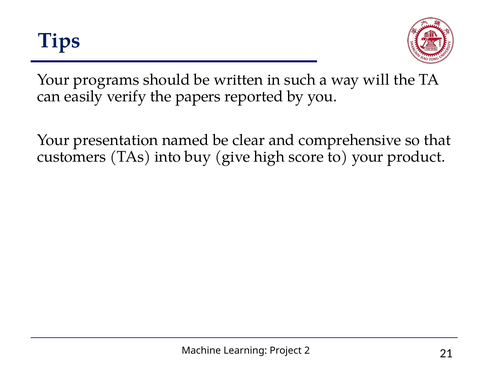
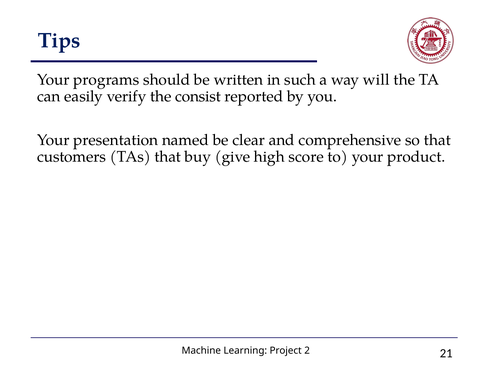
papers: papers -> consist
TAs into: into -> that
